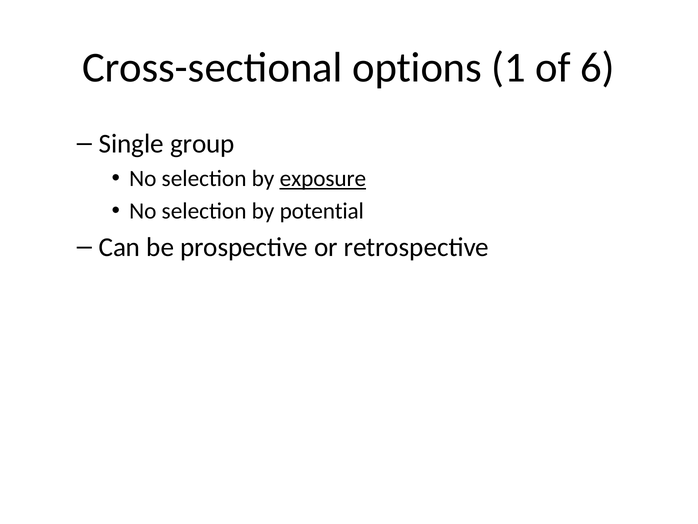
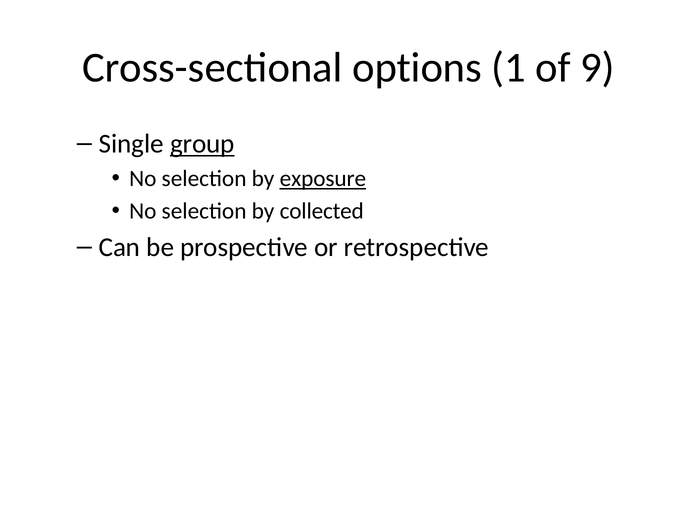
6: 6 -> 9
group underline: none -> present
potential: potential -> collected
